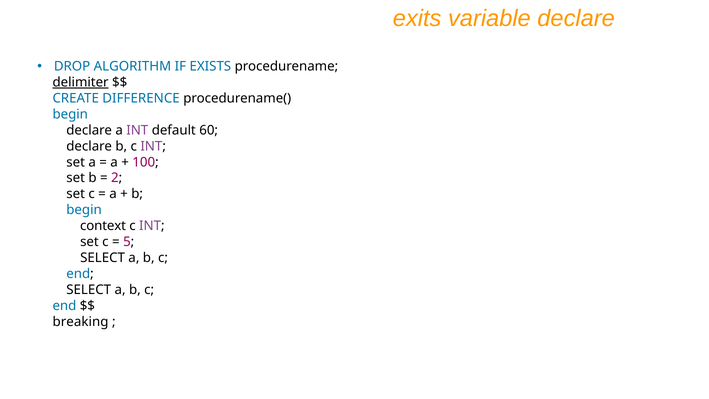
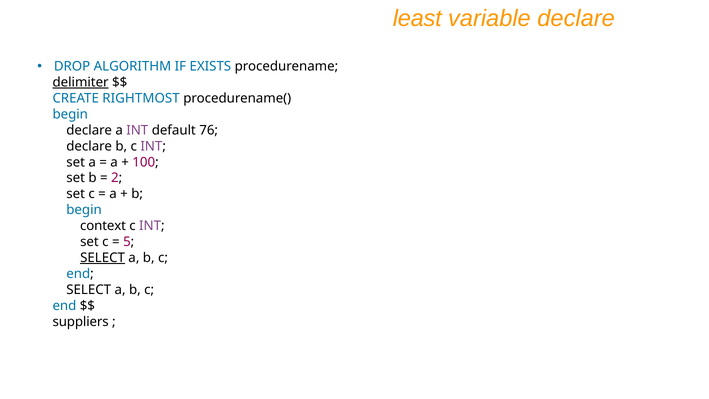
exits: exits -> least
DIFFERENCE: DIFFERENCE -> RIGHTMOST
60: 60 -> 76
SELECT at (103, 258) underline: none -> present
breaking: breaking -> suppliers
